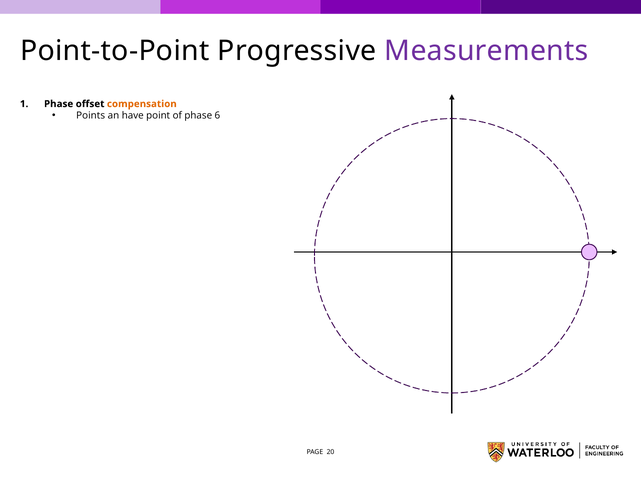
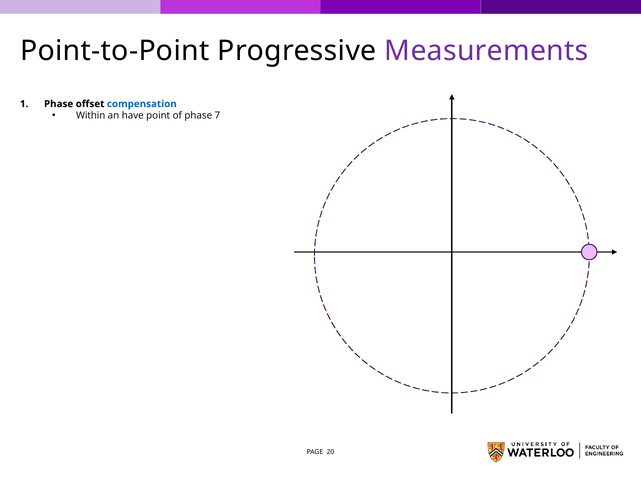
compensation colour: orange -> blue
Points: Points -> Within
6: 6 -> 7
